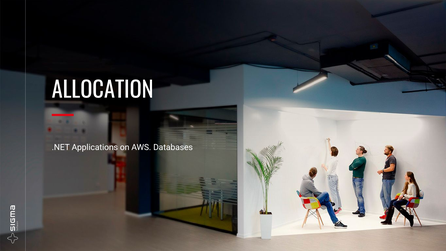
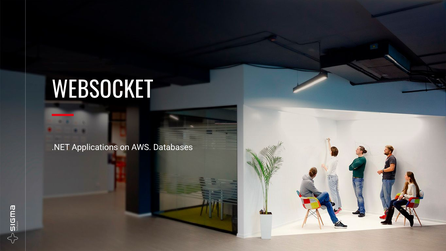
ALLOCATION: ALLOCATION -> WEBSOCKET
